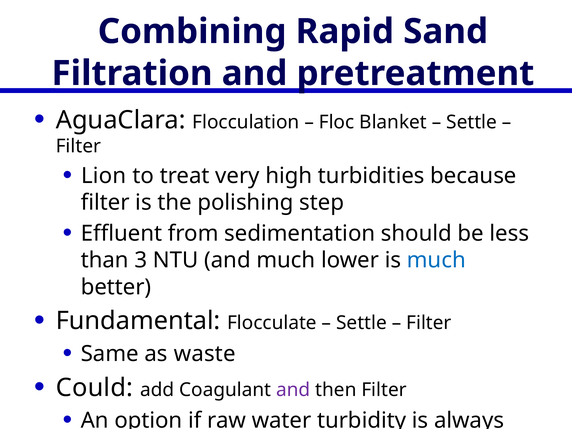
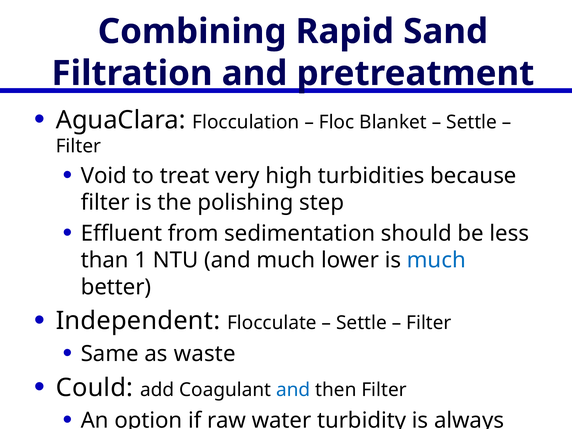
Lion: Lion -> Void
3: 3 -> 1
Fundamental: Fundamental -> Independent
and at (293, 390) colour: purple -> blue
